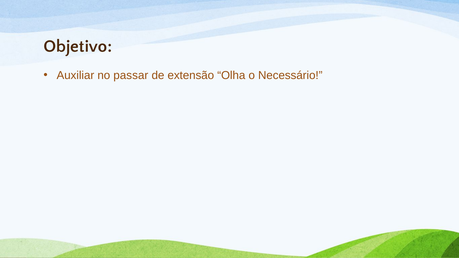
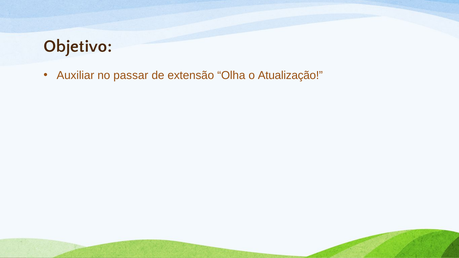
Necessário: Necessário -> Atualização
